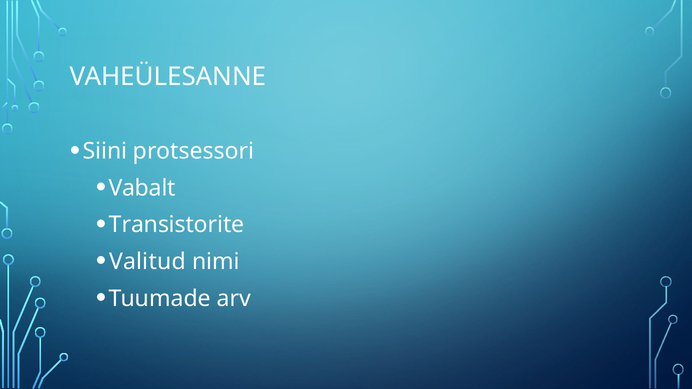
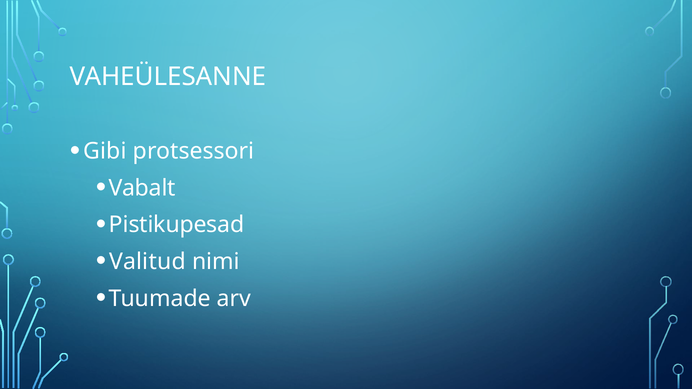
Siini: Siini -> Gibi
Transistorite: Transistorite -> Pistikupesad
